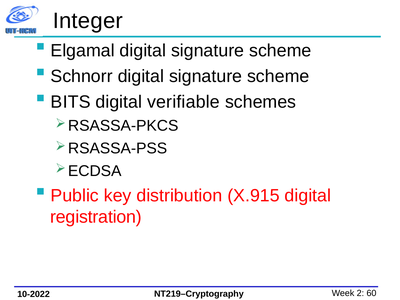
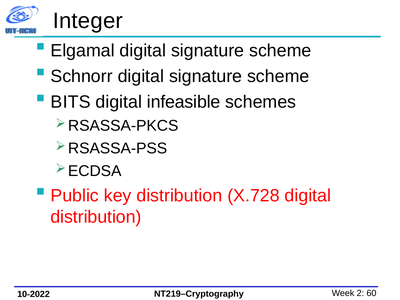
verifiable: verifiable -> infeasible
X.915: X.915 -> X.728
registration at (96, 217): registration -> distribution
